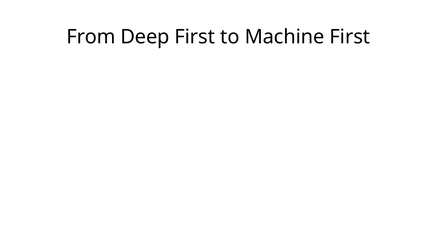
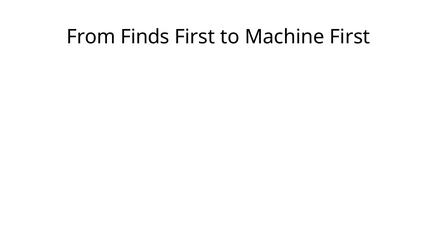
Deep: Deep -> Finds
